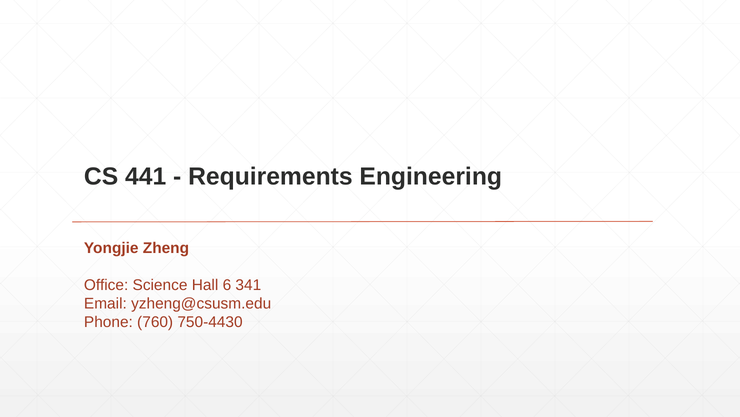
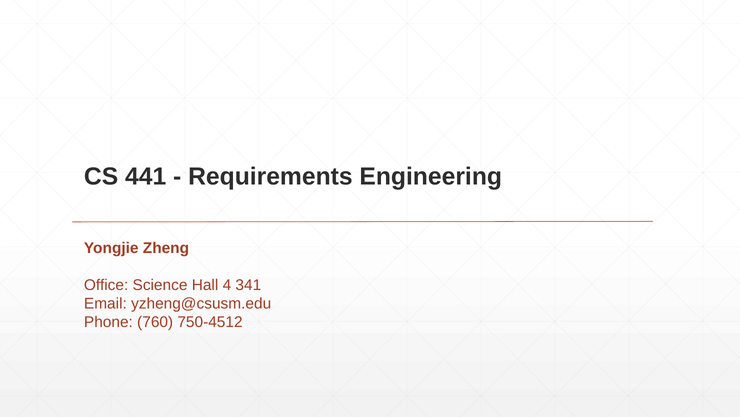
6: 6 -> 4
750-4430: 750-4430 -> 750-4512
